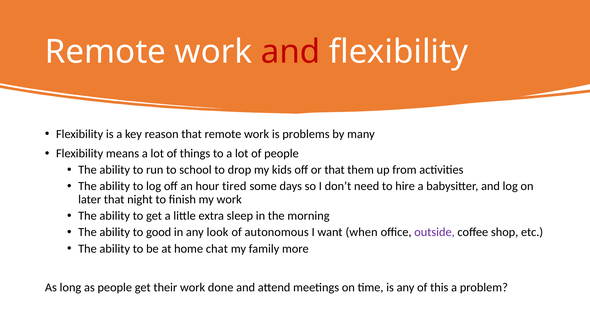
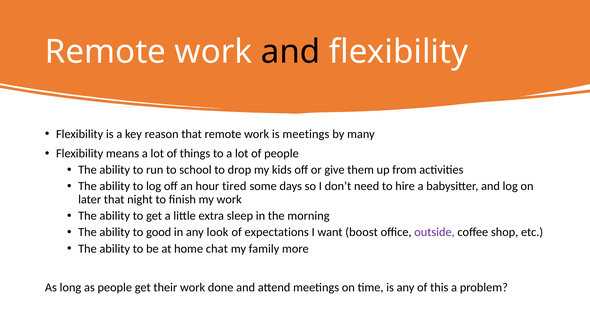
and at (291, 52) colour: red -> black
is problems: problems -> meetings
or that: that -> give
autonomous: autonomous -> expectations
when: when -> boost
